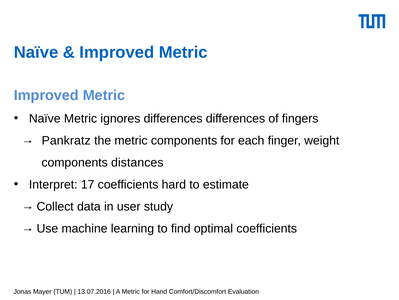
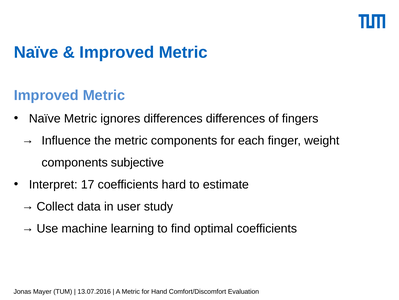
Pankratz: Pankratz -> Influence
distances: distances -> subjective
